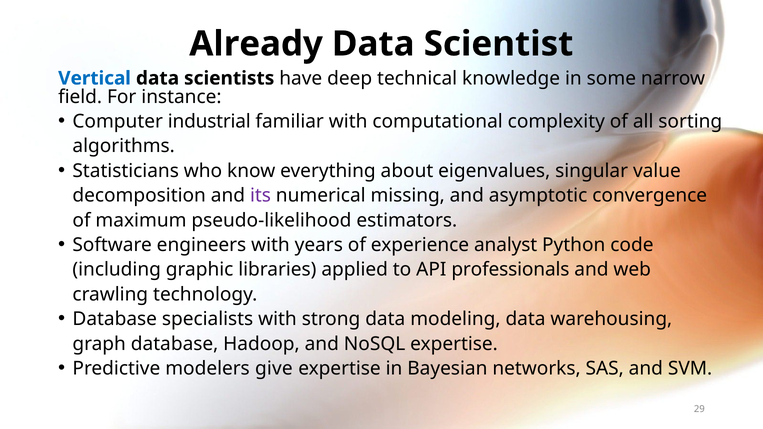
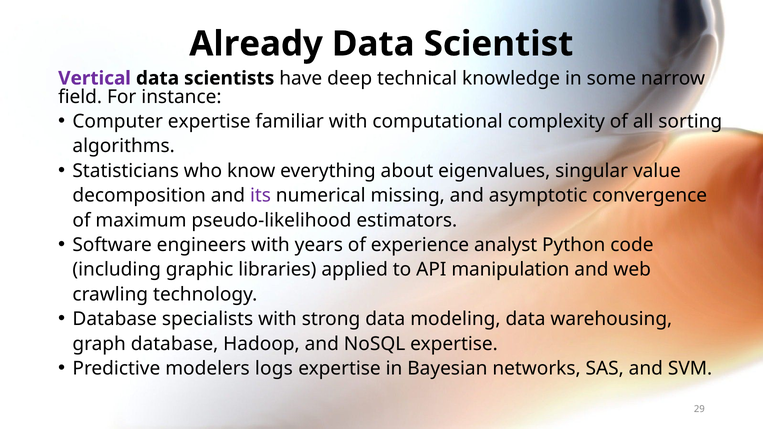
Vertical colour: blue -> purple
Computer industrial: industrial -> expertise
professionals: professionals -> manipulation
give: give -> logs
